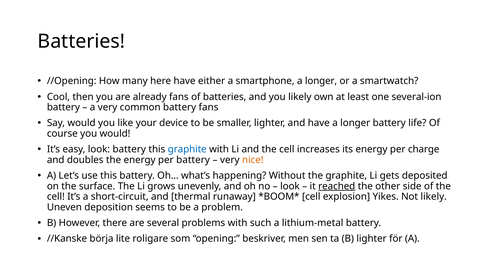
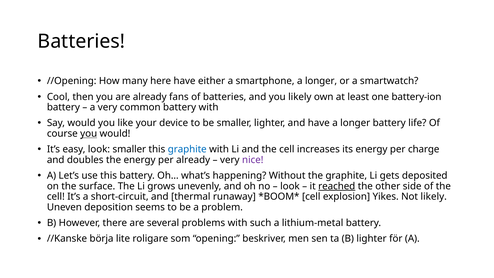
several-ion: several-ion -> battery-ion
battery fans: fans -> with
you at (89, 134) underline: none -> present
look battery: battery -> smaller
per battery: battery -> already
nice colour: orange -> purple
